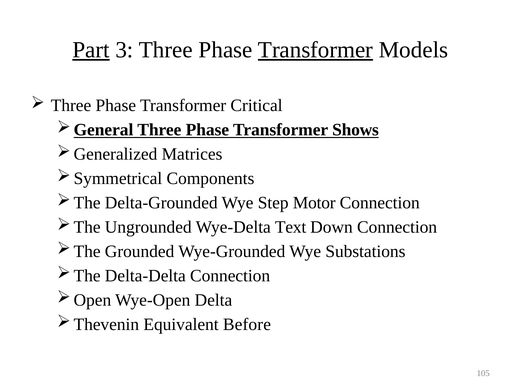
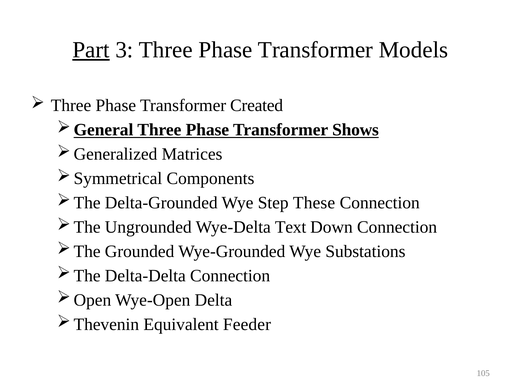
Transformer at (315, 50) underline: present -> none
Critical: Critical -> Created
Motor: Motor -> These
Before: Before -> Feeder
